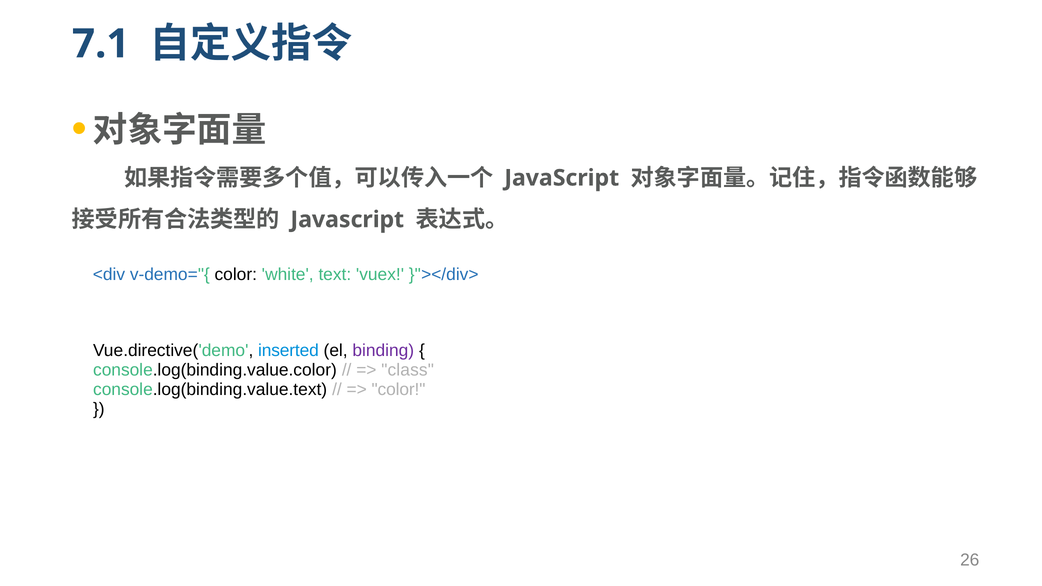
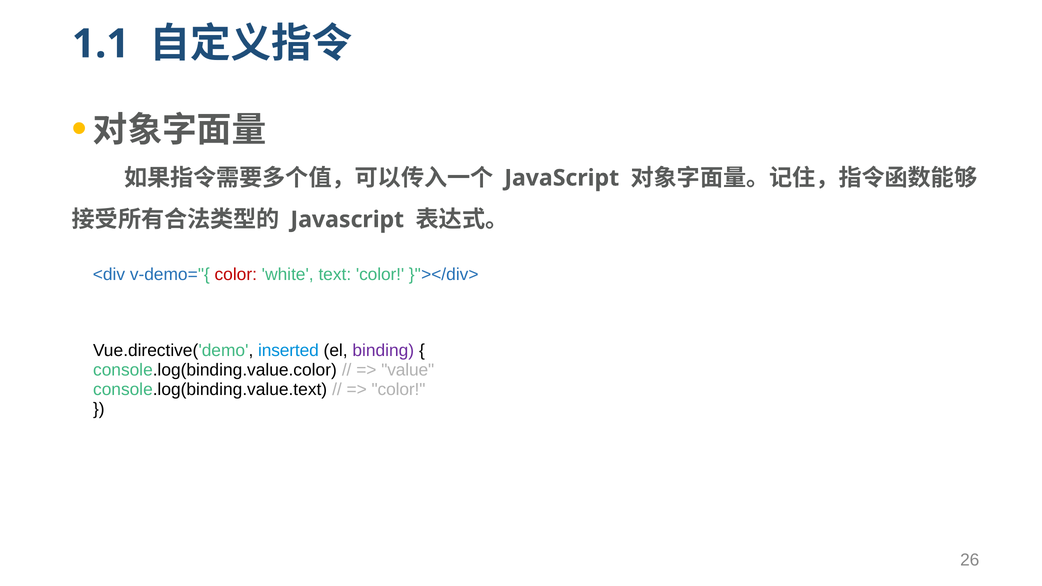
7.1: 7.1 -> 1.1
color at (236, 275) colour: black -> red
text vuex: vuex -> color
class: class -> value
